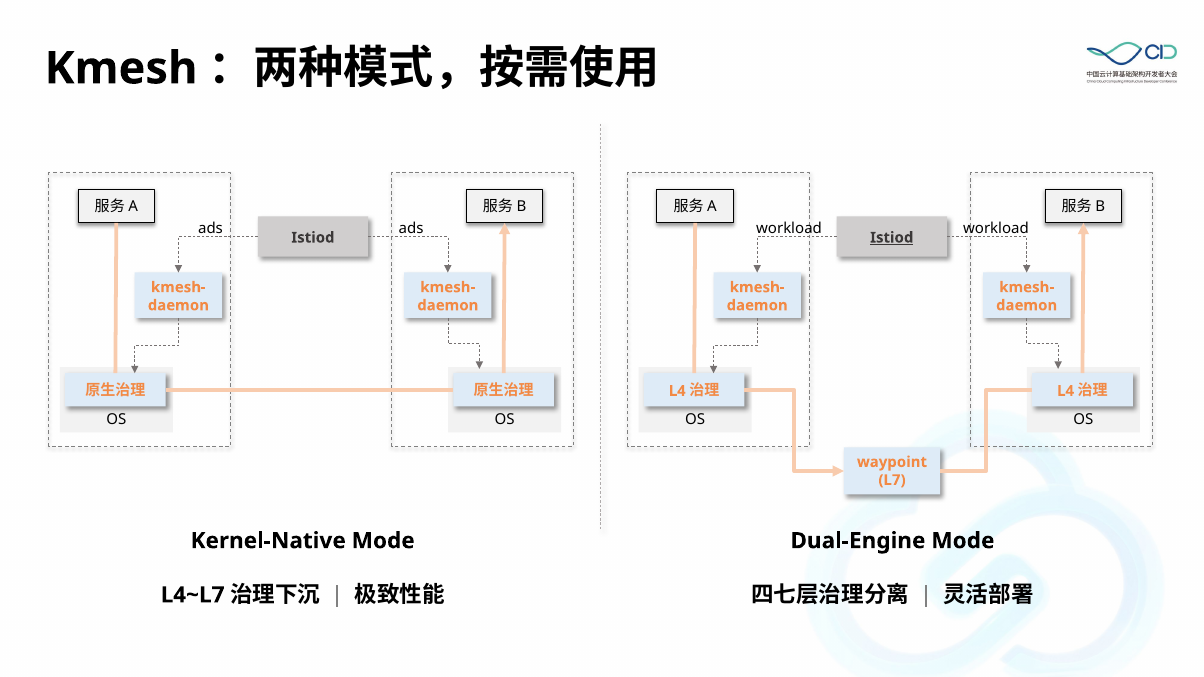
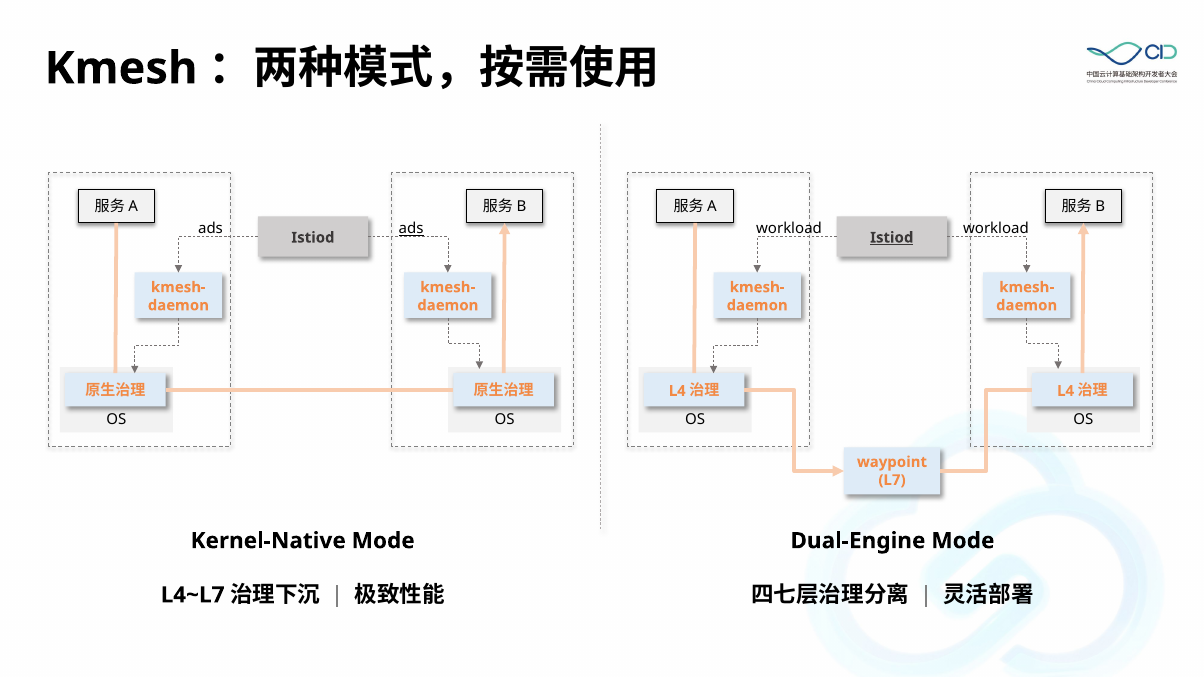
ads at (411, 229) underline: none -> present
